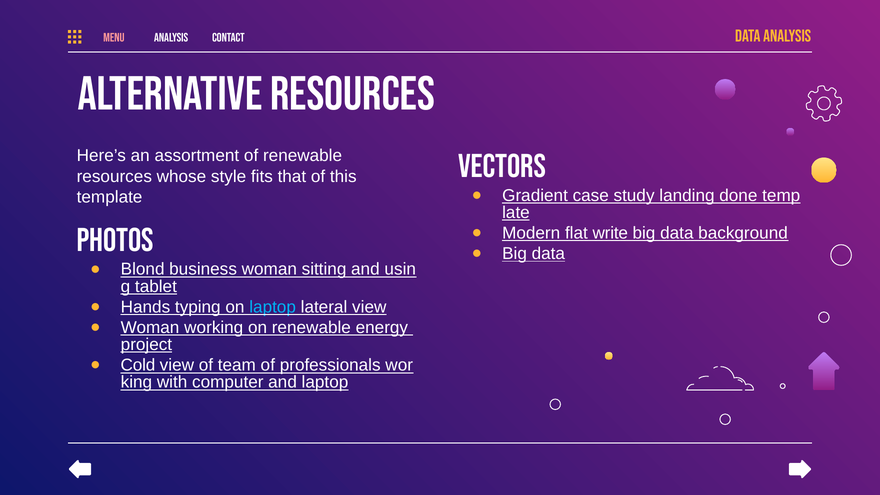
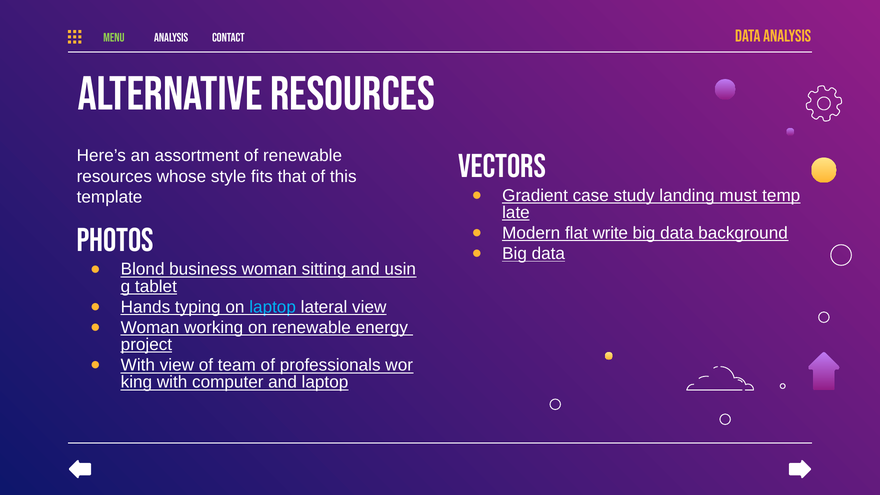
MENU colour: pink -> light green
done: done -> must
Cold at (138, 365): Cold -> With
